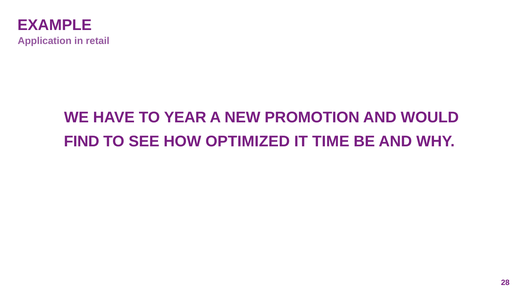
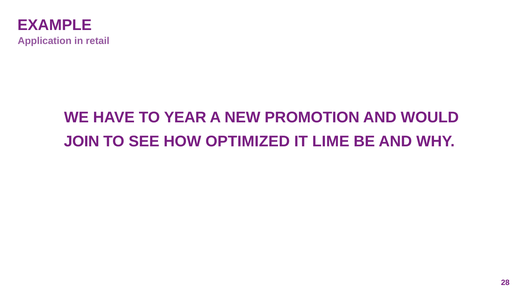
FIND: FIND -> JOIN
TIME: TIME -> LIME
